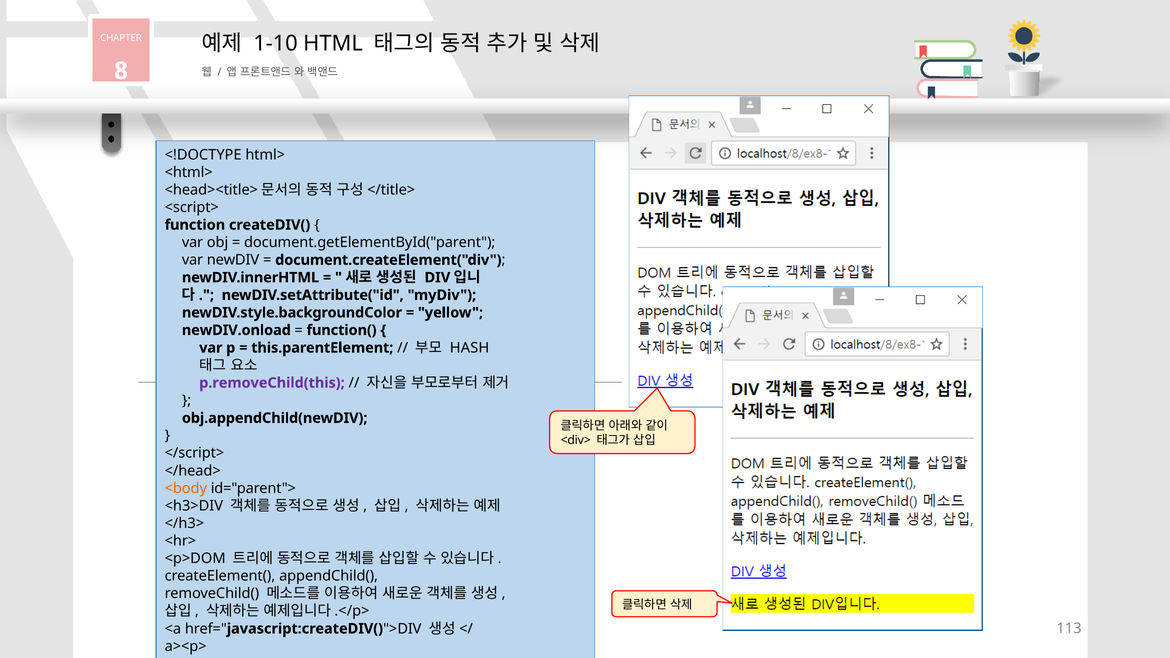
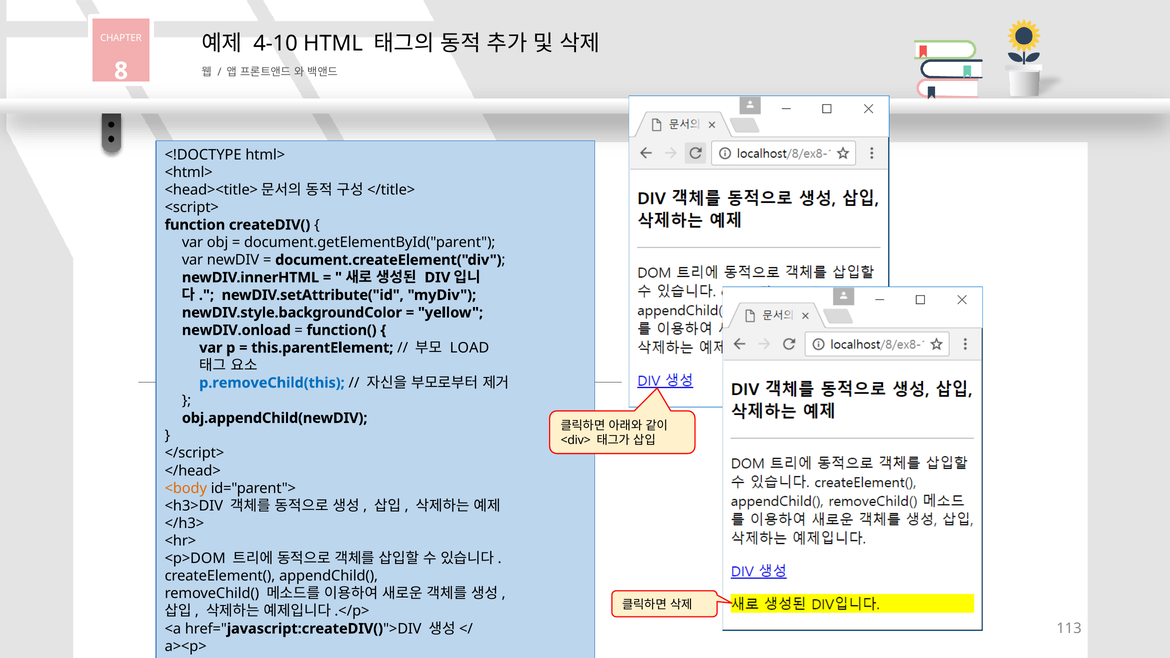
1-10: 1-10 -> 4-10
HASH: HASH -> LOAD
p.removeChild(this colour: purple -> blue
